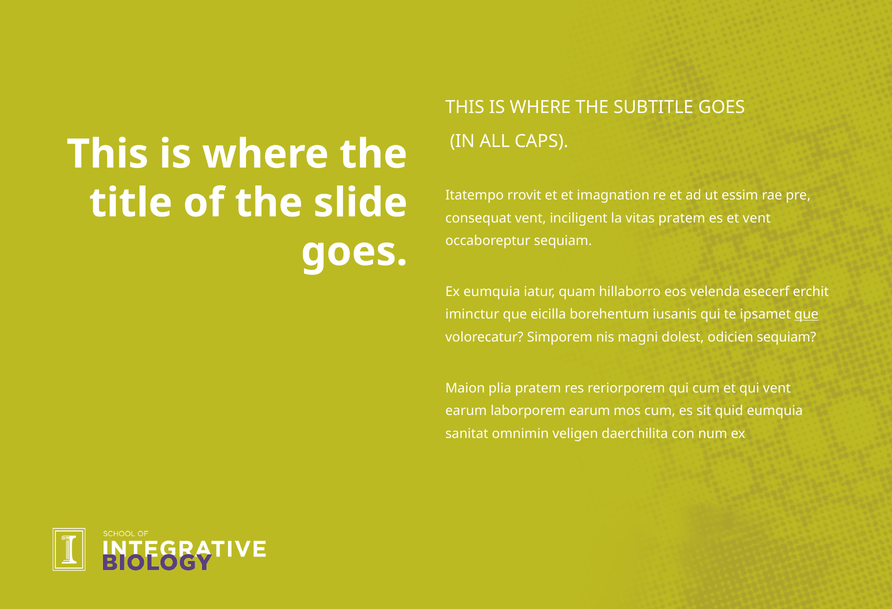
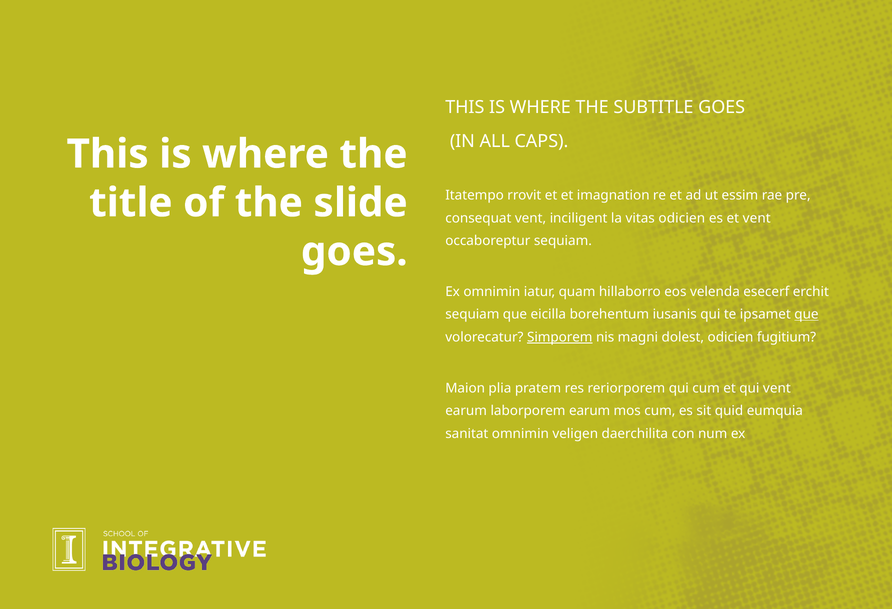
vitas pratem: pratem -> odicien
Ex eumquia: eumquia -> omnimin
iminctur at (472, 314): iminctur -> sequiam
Simporem underline: none -> present
odicien sequiam: sequiam -> fugitium
